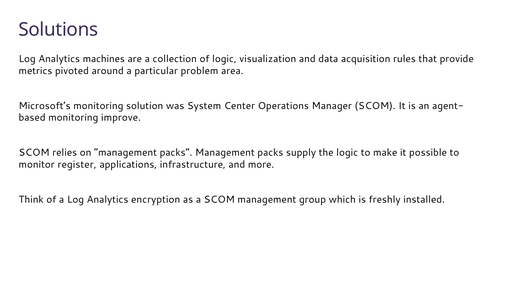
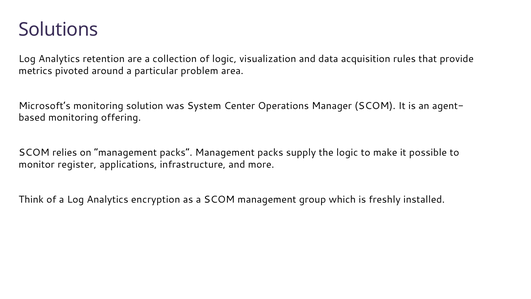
machines: machines -> retention
improve: improve -> offering
